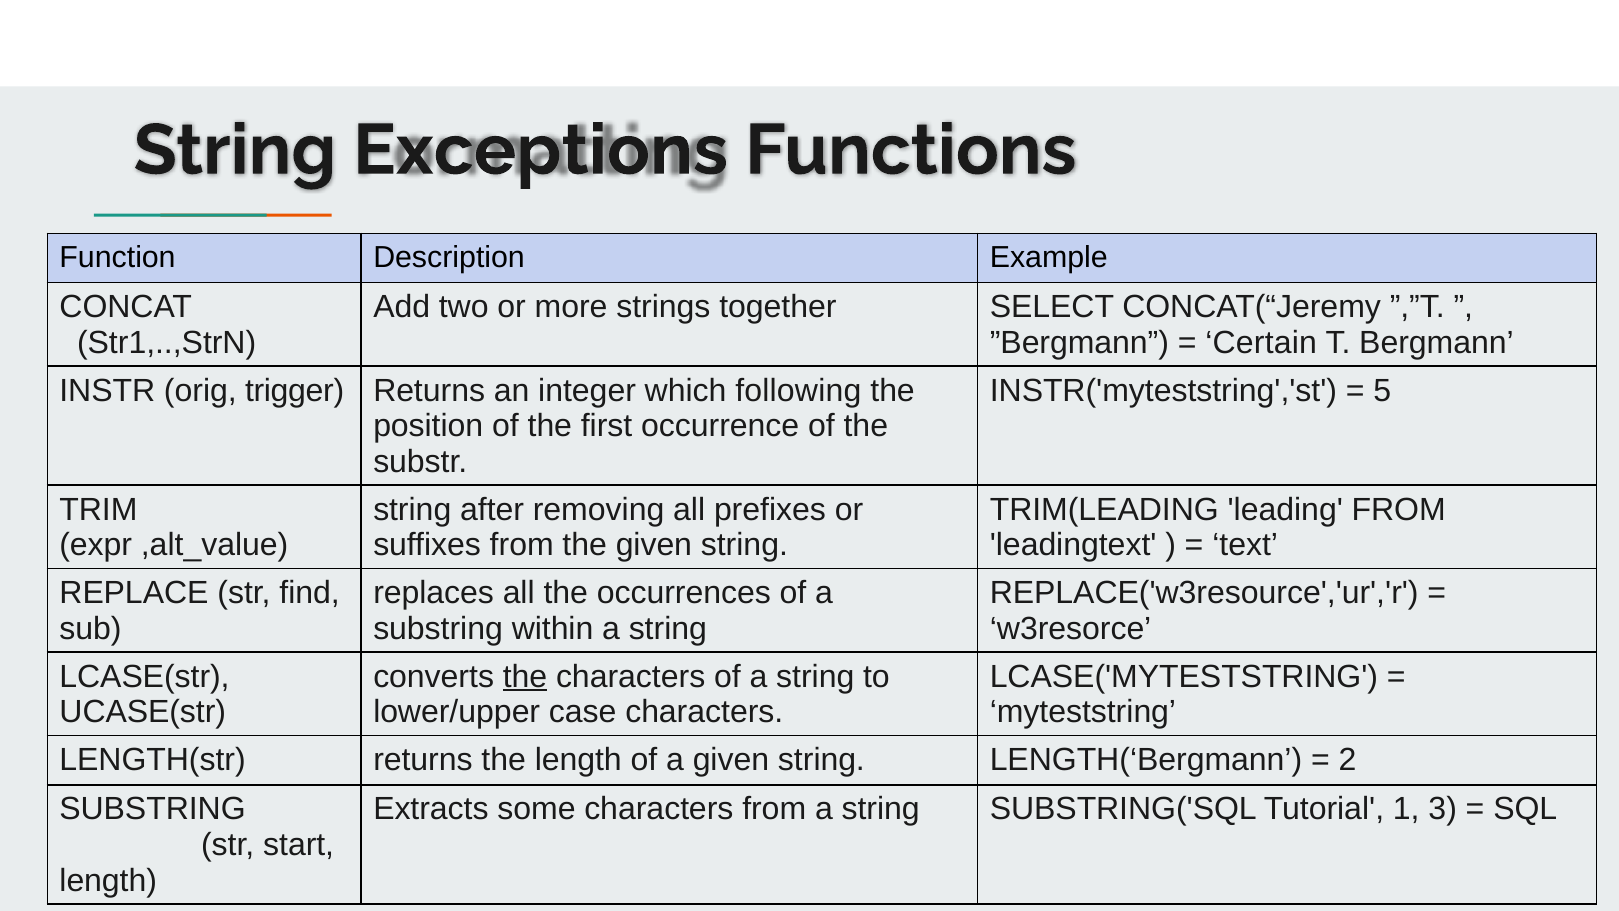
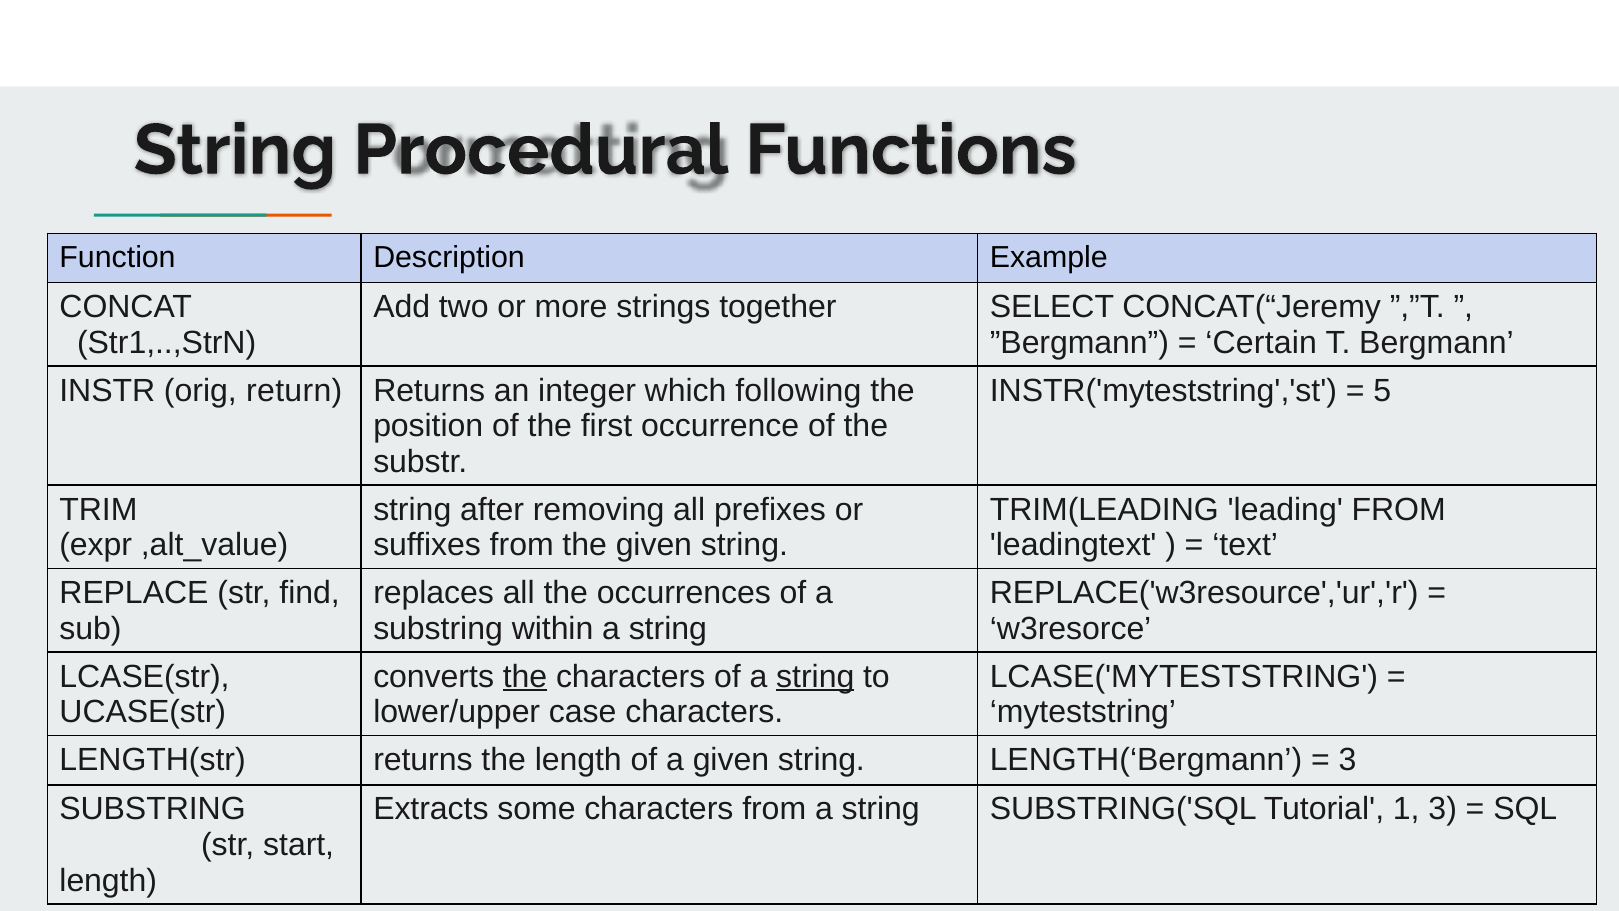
Exceptions: Exceptions -> Procedural
trigger: trigger -> return
string at (815, 676) underline: none -> present
2 at (1348, 760): 2 -> 3
